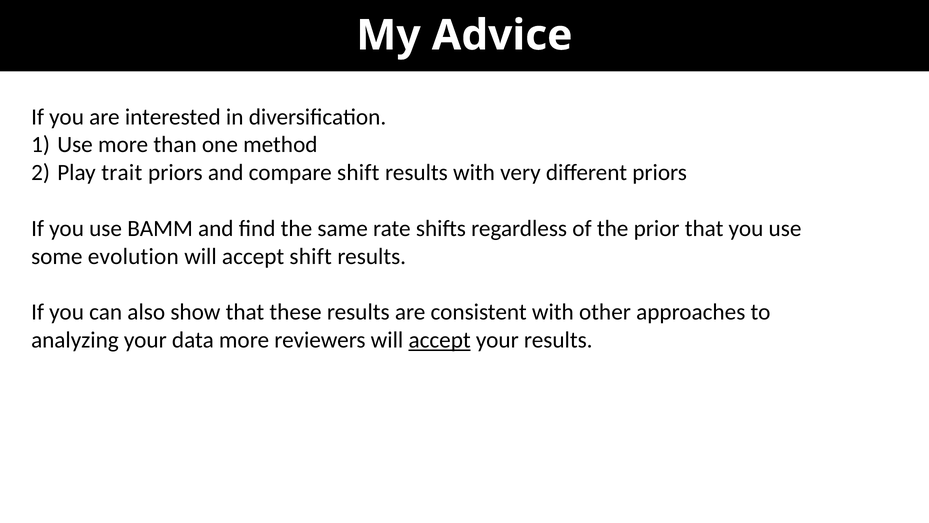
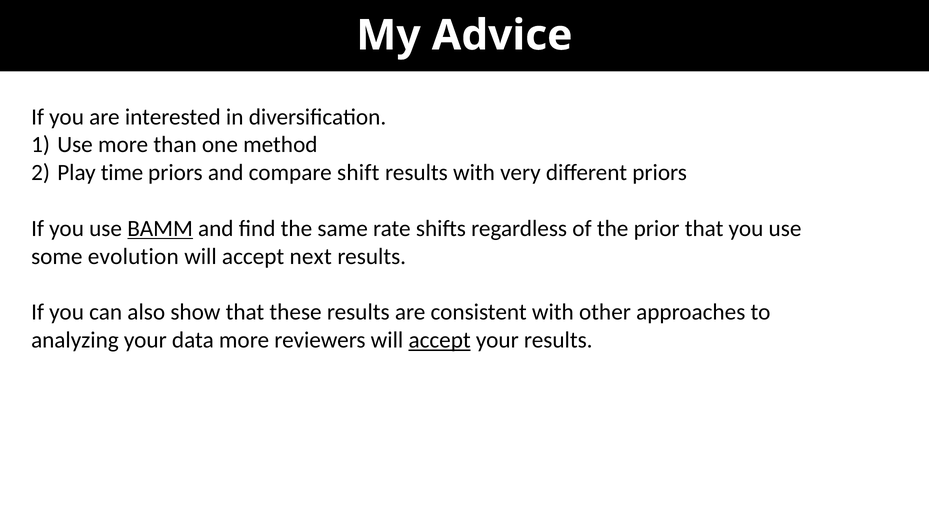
trait: trait -> time
BAMM underline: none -> present
accept shift: shift -> next
